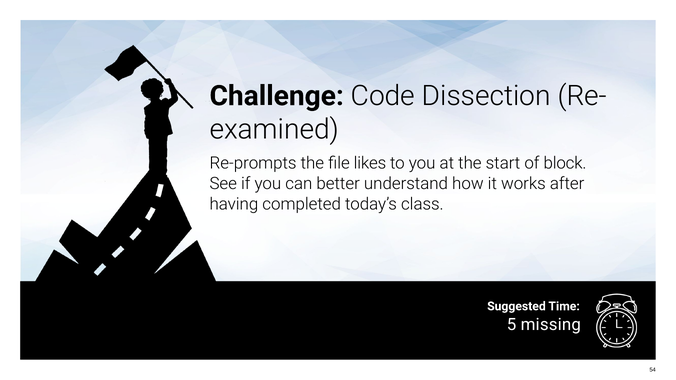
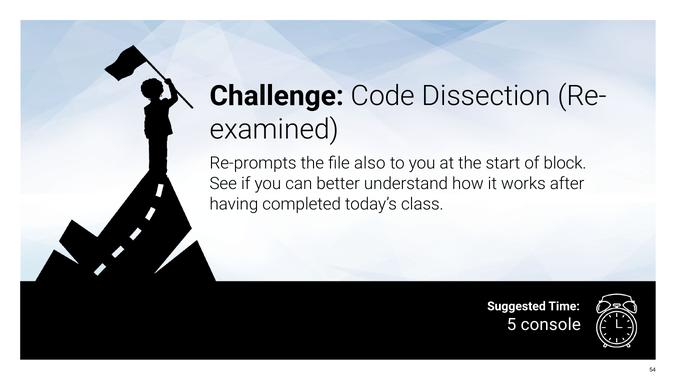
likes: likes -> also
missing: missing -> console
